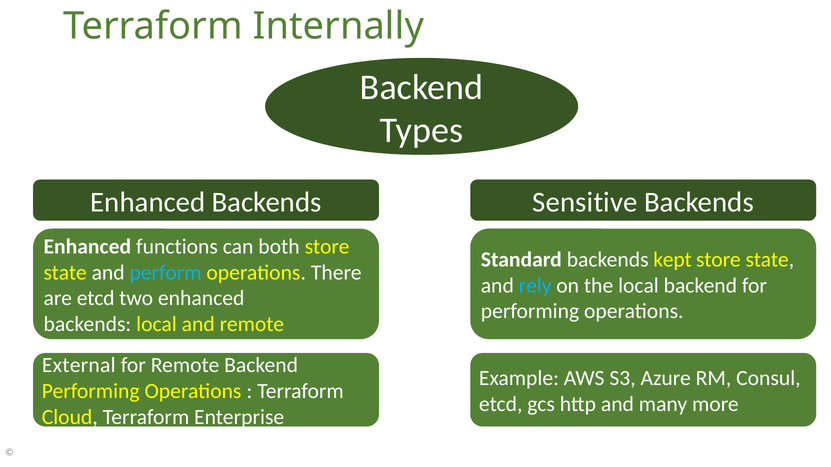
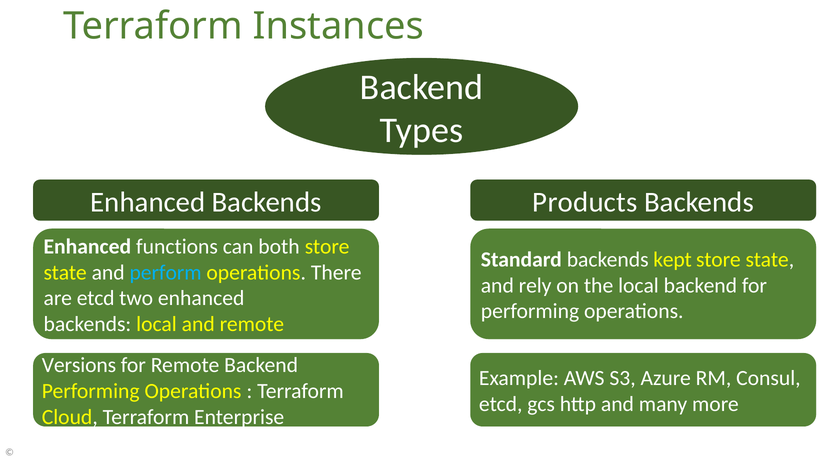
Internally: Internally -> Instances
Sensitive: Sensitive -> Products
rely colour: light blue -> white
External: External -> Versions
